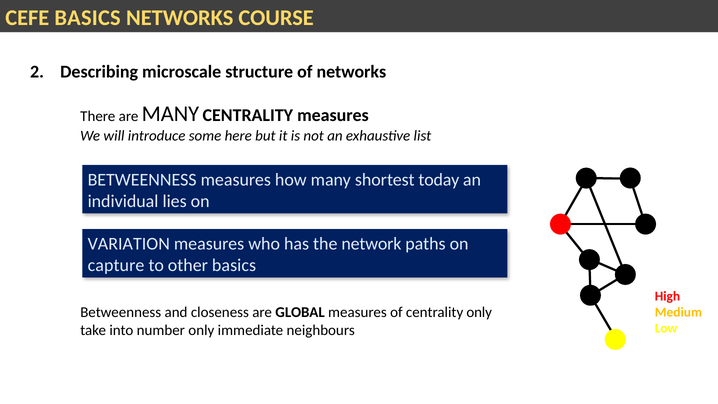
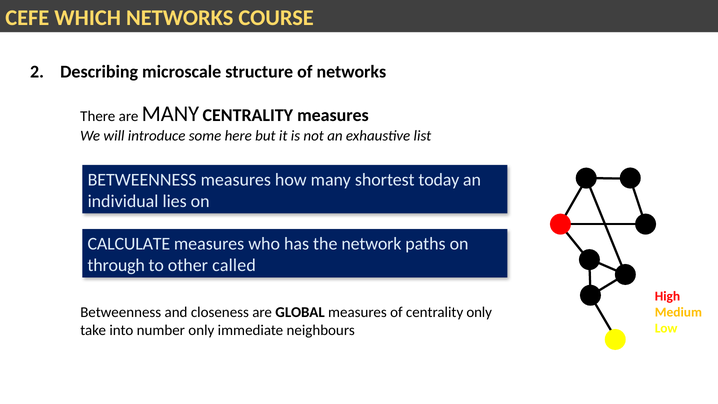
CEFE BASICS: BASICS -> WHICH
VARIATION: VARIATION -> CALCULATE
capture: capture -> through
other basics: basics -> called
